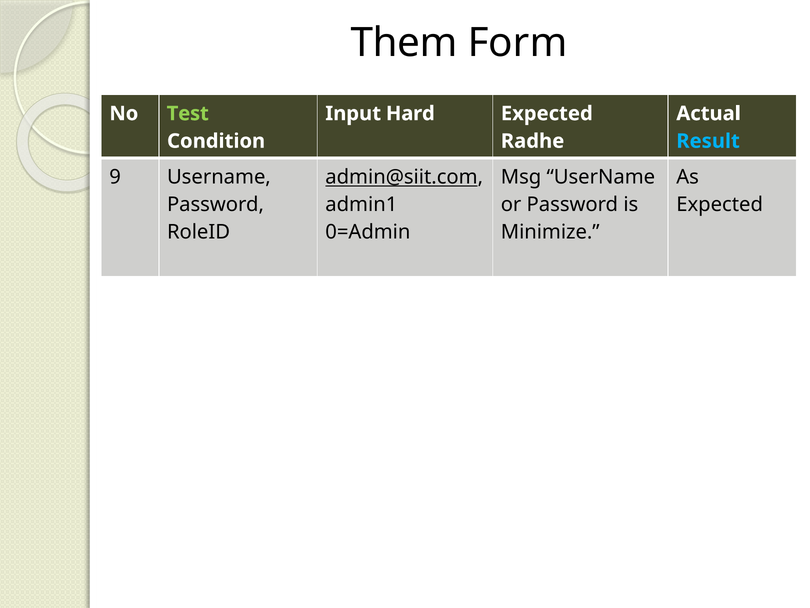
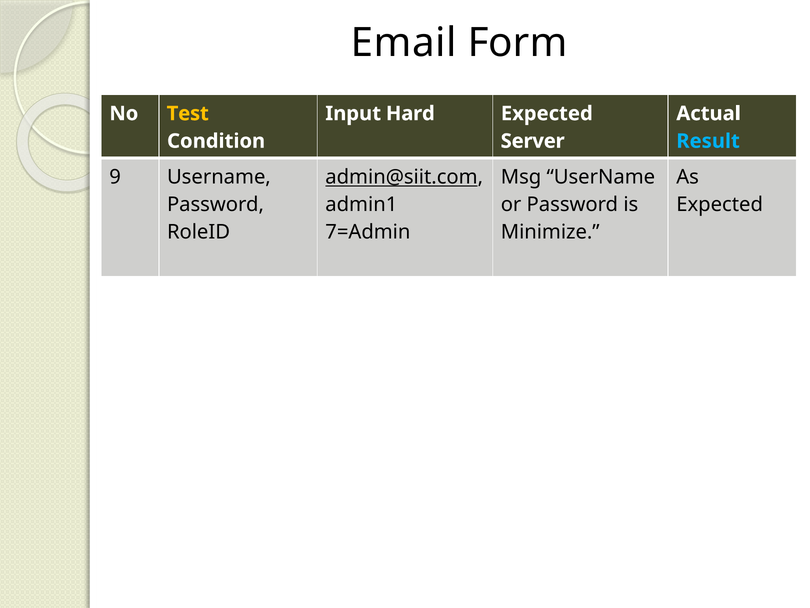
Them: Them -> Email
Test colour: light green -> yellow
Radhe: Radhe -> Server
0=Admin: 0=Admin -> 7=Admin
